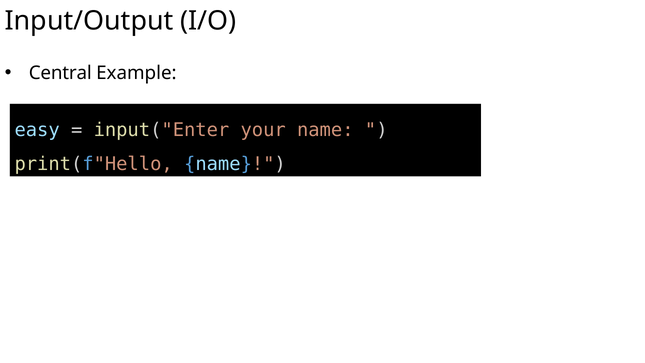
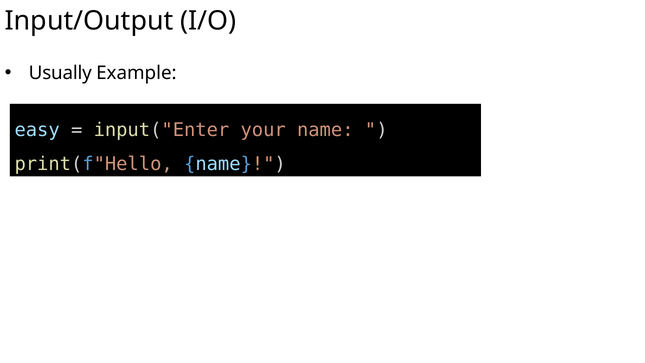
Central: Central -> Usually
